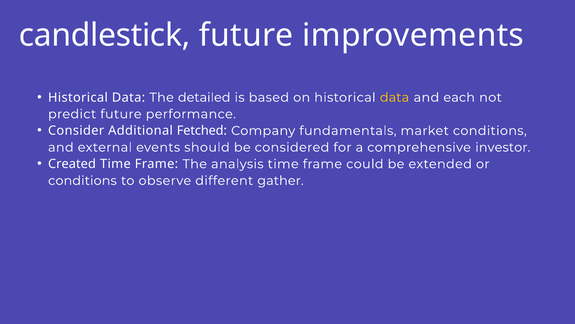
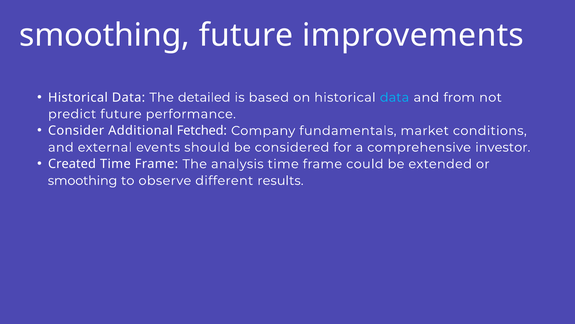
candlestick at (105, 35): candlestick -> smoothing
data at (395, 97) colour: yellow -> light blue
each: each -> from
conditions at (82, 180): conditions -> smoothing
gather: gather -> results
